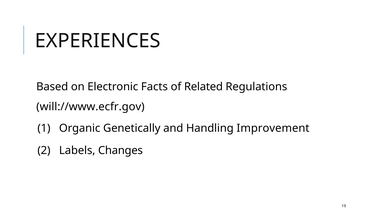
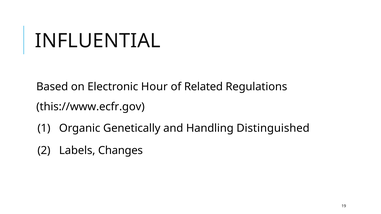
EXPERIENCES: EXPERIENCES -> INFLUENTIAL
Facts: Facts -> Hour
will://www.ecfr.gov: will://www.ecfr.gov -> this://www.ecfr.gov
Improvement: Improvement -> Distinguished
